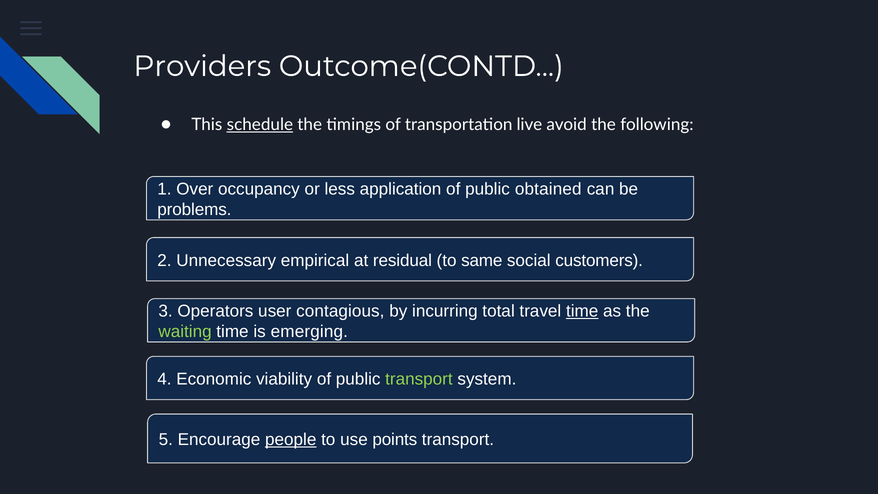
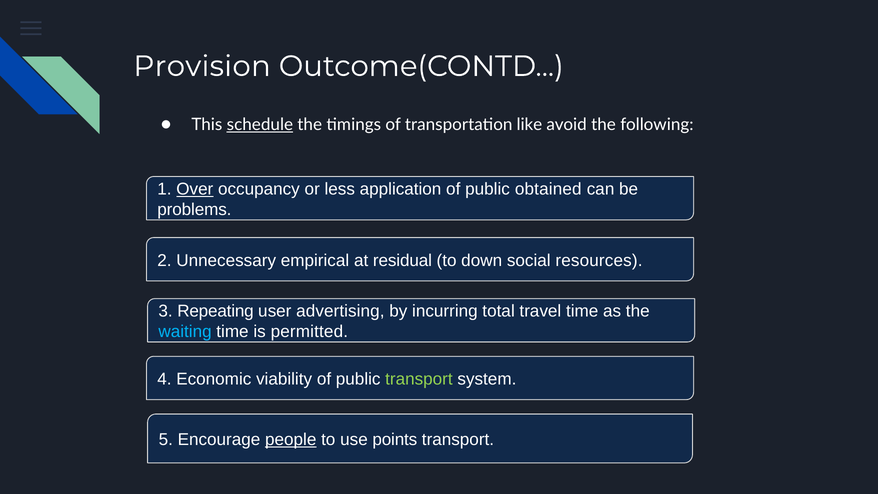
Providers: Providers -> Provision
live: live -> like
Over underline: none -> present
same: same -> down
customers: customers -> resources
Operators: Operators -> Repeating
contagious: contagious -> advertising
time at (582, 311) underline: present -> none
waiting colour: light green -> light blue
emerging: emerging -> permitted
